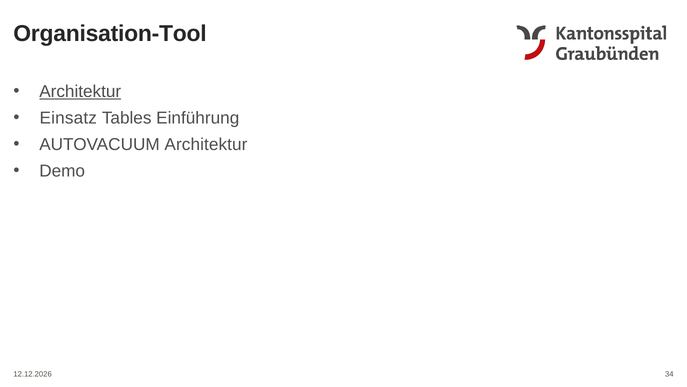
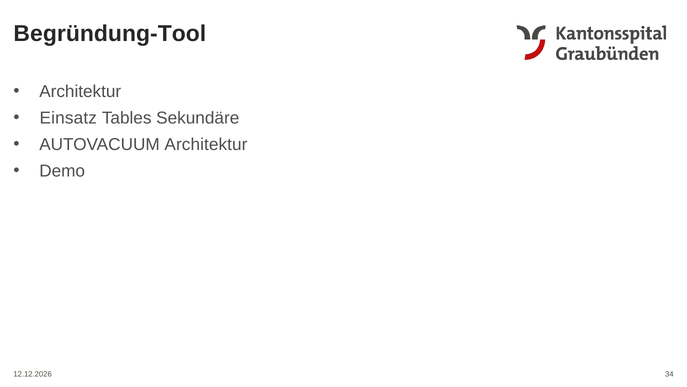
Organisation-Tool: Organisation-Tool -> Begründung-Tool
Architektur at (80, 92) underline: present -> none
Einführung: Einführung -> Sekundäre
